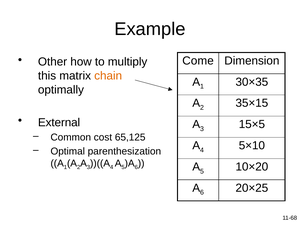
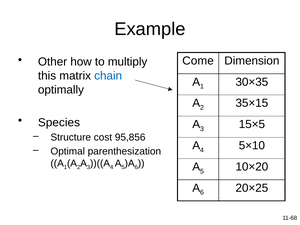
chain colour: orange -> blue
External: External -> Species
Common: Common -> Structure
65,125: 65,125 -> 95,856
